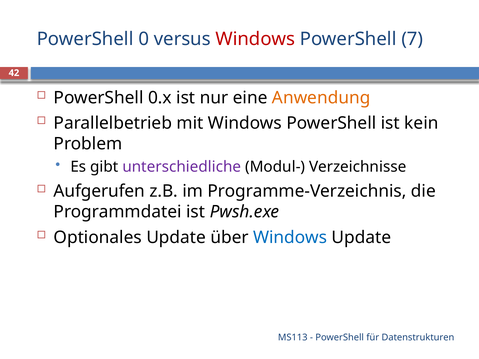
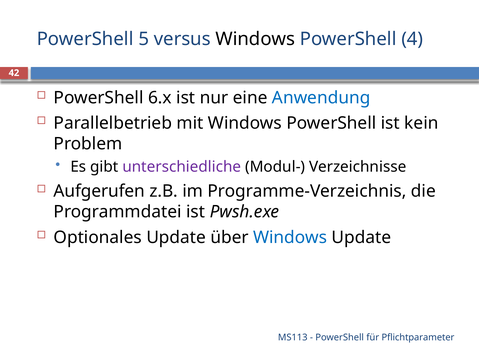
0: 0 -> 5
Windows at (255, 39) colour: red -> black
7: 7 -> 4
0.x: 0.x -> 6.x
Anwendung colour: orange -> blue
Datenstrukturen: Datenstrukturen -> Pflichtparameter
